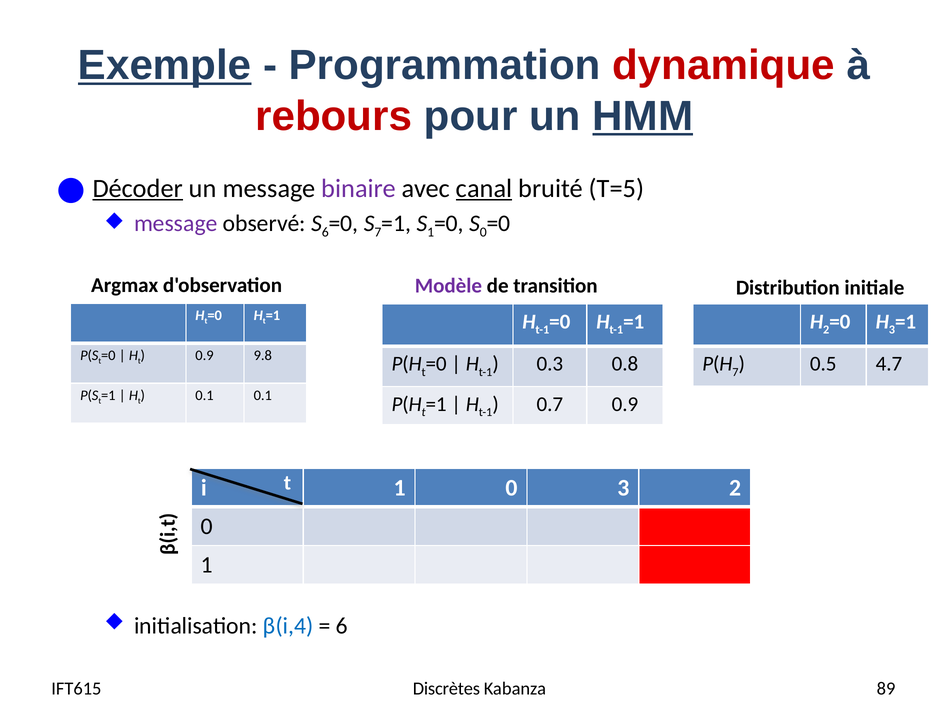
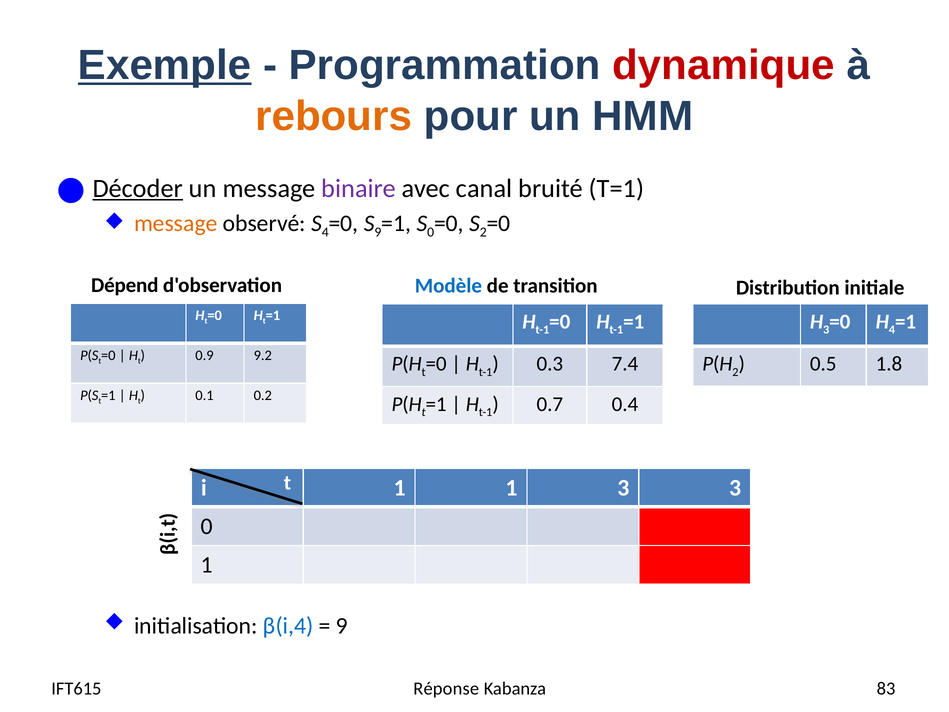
rebours colour: red -> orange
HMM underline: present -> none
canal underline: present -> none
T=5: T=5 -> T=1
message at (176, 223) colour: purple -> orange
6 at (325, 232): 6 -> 4
7 at (378, 232): 7 -> 9
1 at (431, 232): 1 -> 0
0 at (483, 232): 0 -> 2
Argmax: Argmax -> Dépend
Modèle colour: purple -> blue
2 at (826, 330): 2 -> 3
3 at (892, 330): 3 -> 4
9.8: 9.8 -> 9.2
0.8: 0.8 -> 7.4
7 at (735, 372): 7 -> 2
4.7: 4.7 -> 1.8
0.1 0.1: 0.1 -> 0.2
0.7 0.9: 0.9 -> 0.4
1 0: 0 -> 1
3 2: 2 -> 3
6 at (342, 626): 6 -> 9
Discrètes: Discrètes -> Réponse
89: 89 -> 83
